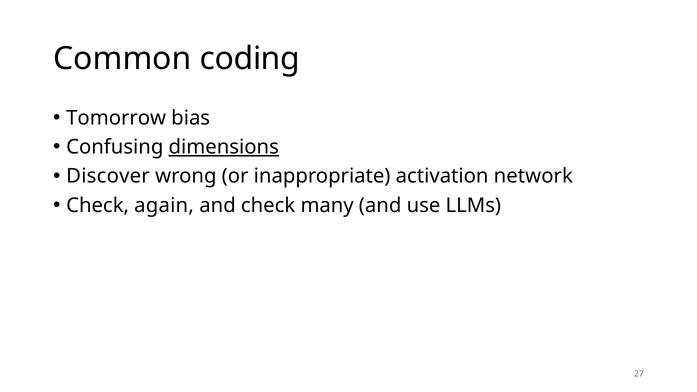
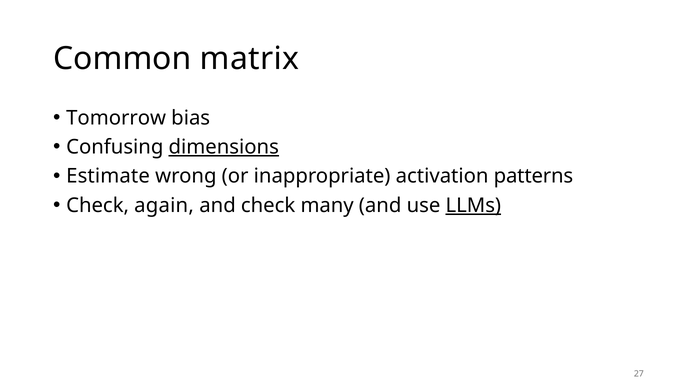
coding: coding -> matrix
Discover: Discover -> Estimate
network: network -> patterns
LLMs underline: none -> present
